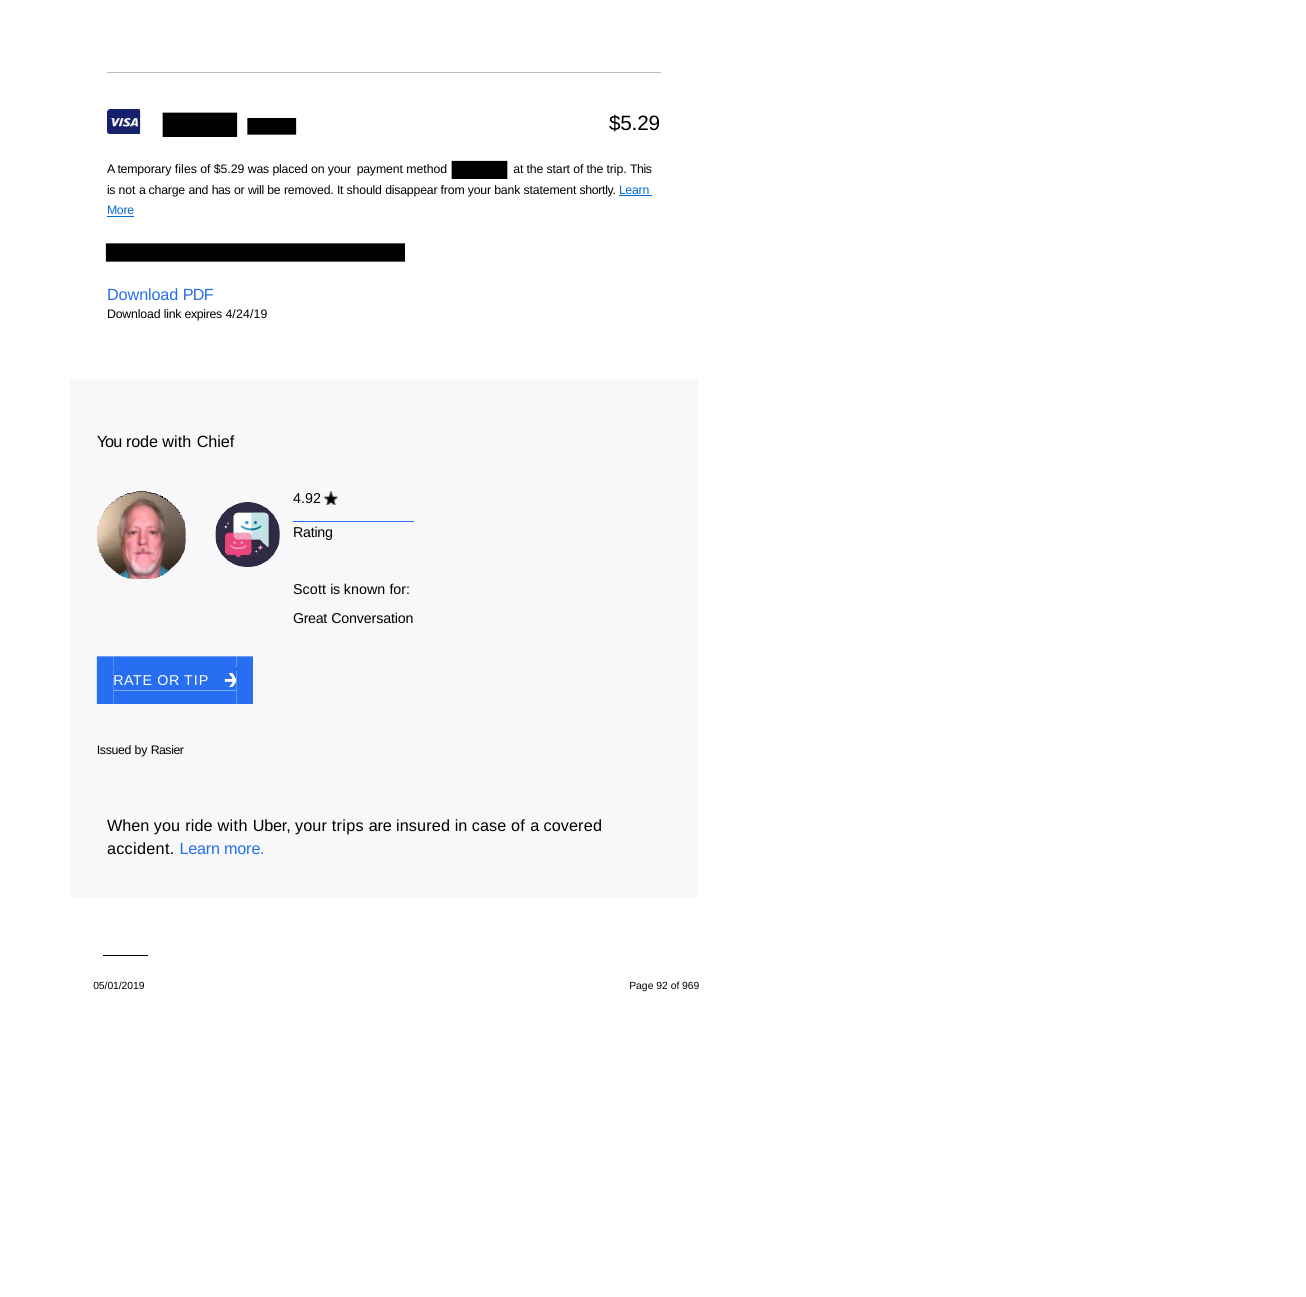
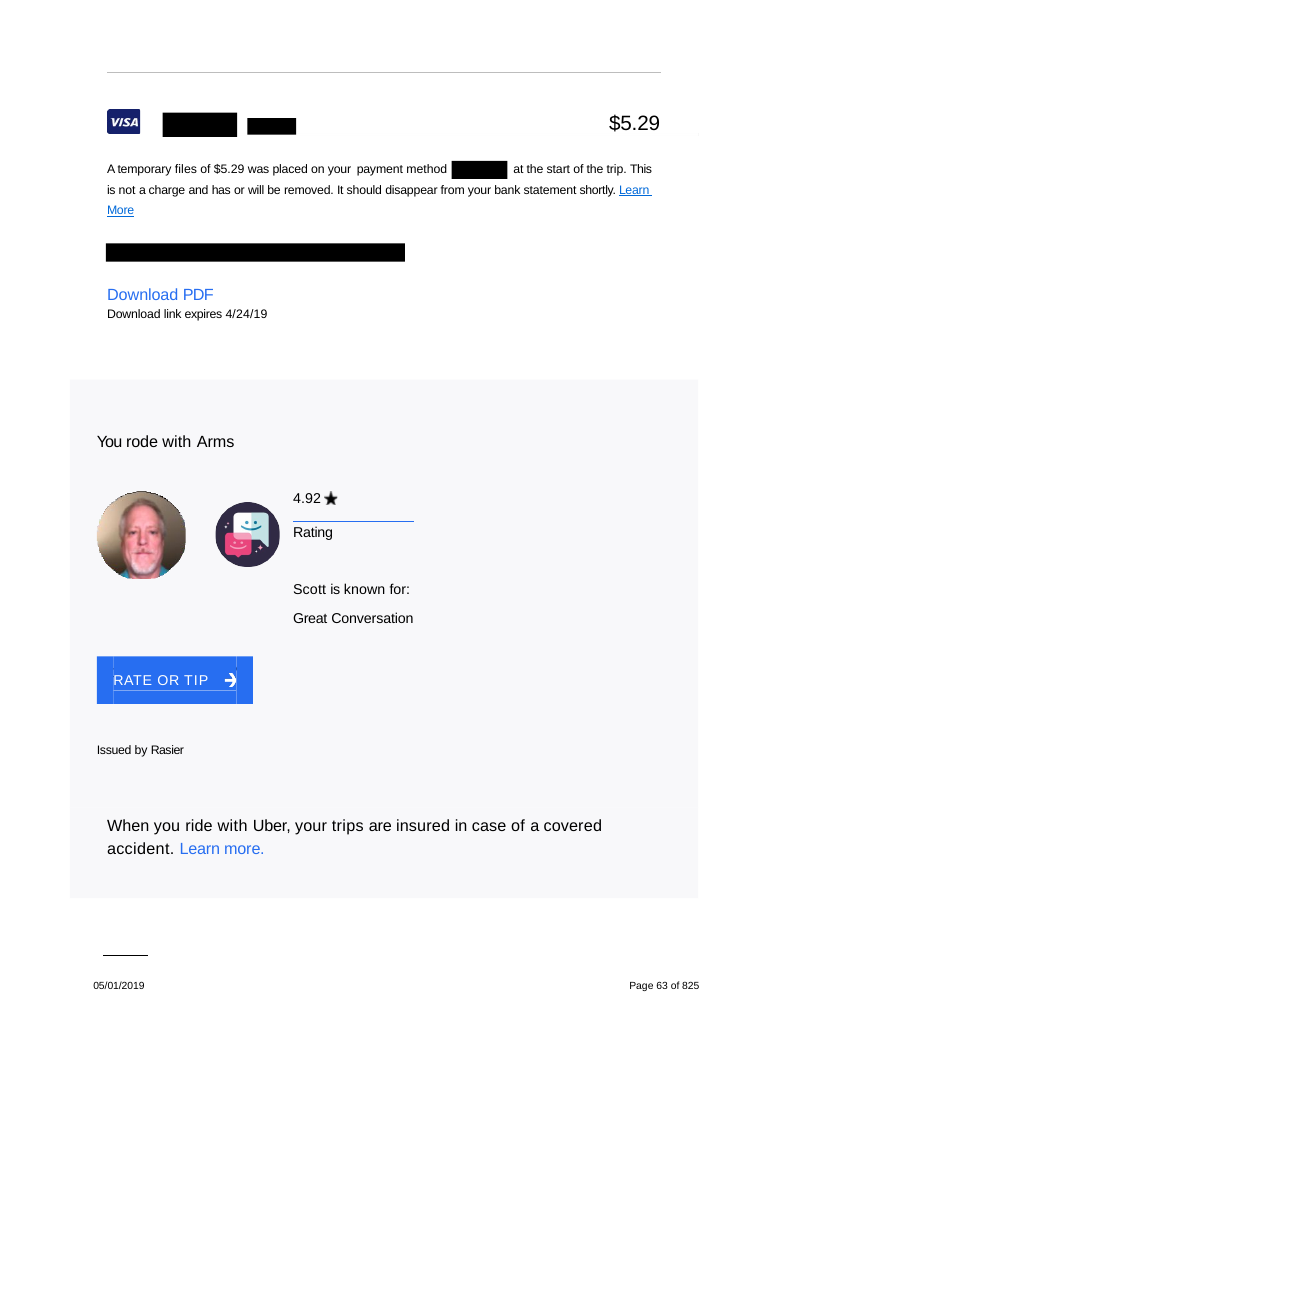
Chief: Chief -> Arms
92: 92 -> 63
969: 969 -> 825
